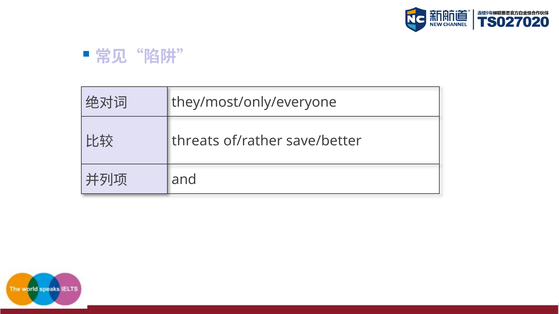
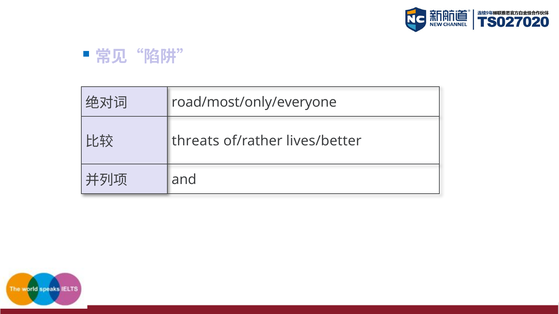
they/most/only/everyone: they/most/only/everyone -> road/most/only/everyone
save/better: save/better -> lives/better
